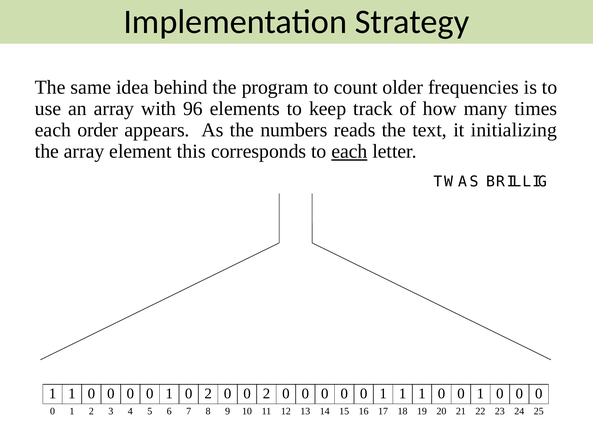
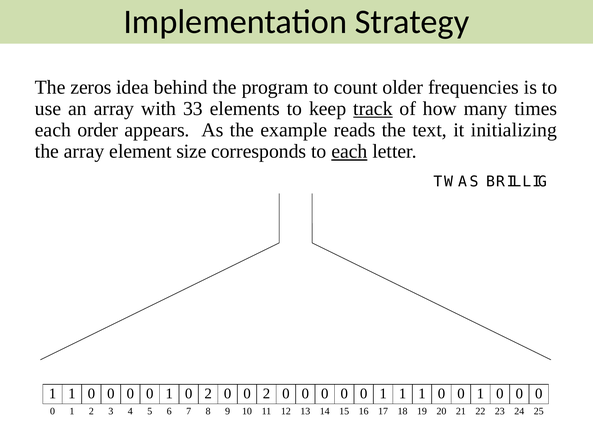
same: same -> zeros
96: 96 -> 33
track underline: none -> present
numbers: numbers -> example
this: this -> size
